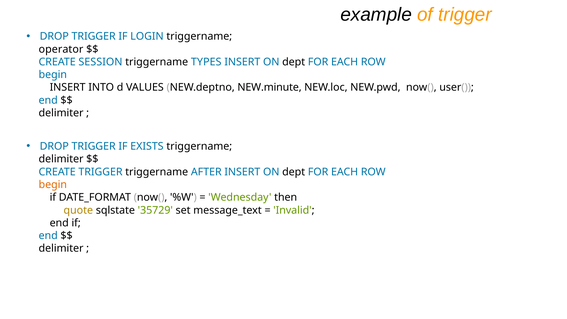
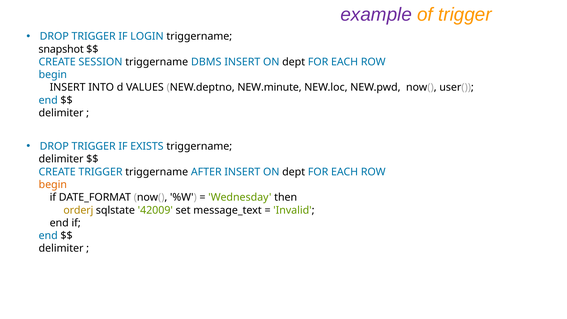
example colour: black -> purple
operator: operator -> snapshot
TYPES: TYPES -> DBMS
quote: quote -> orderj
35729: 35729 -> 42009
